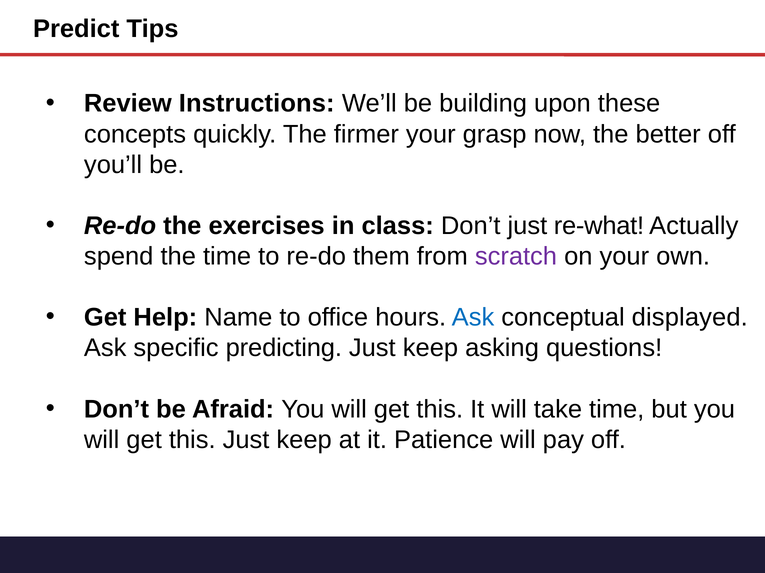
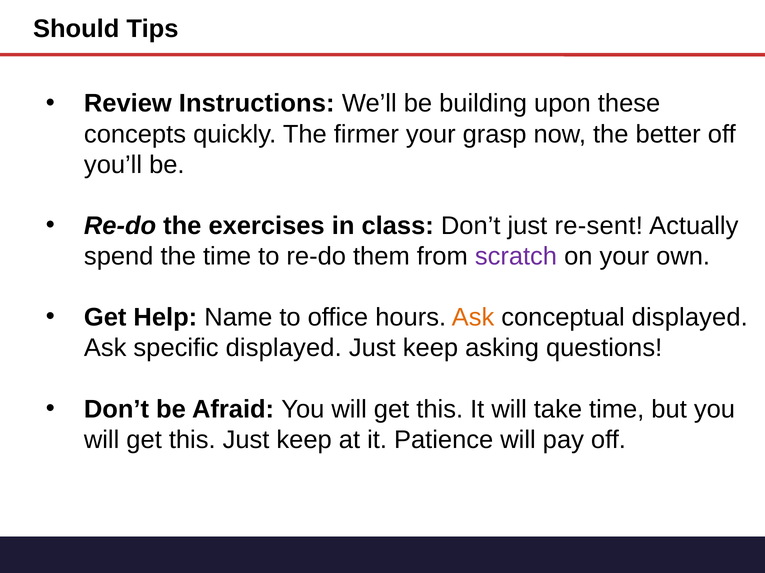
Predict: Predict -> Should
re-what: re-what -> re-sent
Ask at (473, 318) colour: blue -> orange
specific predicting: predicting -> displayed
